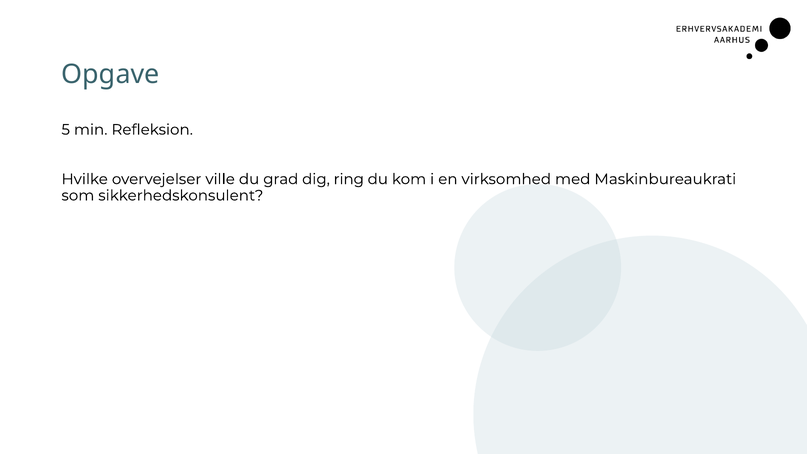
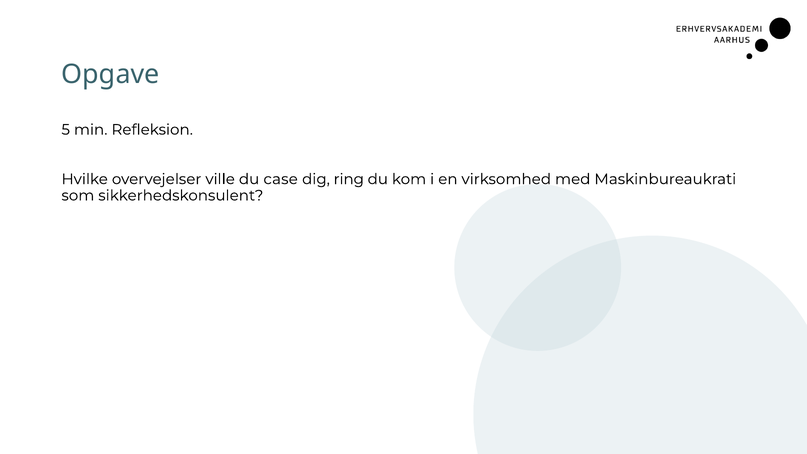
grad: grad -> case
